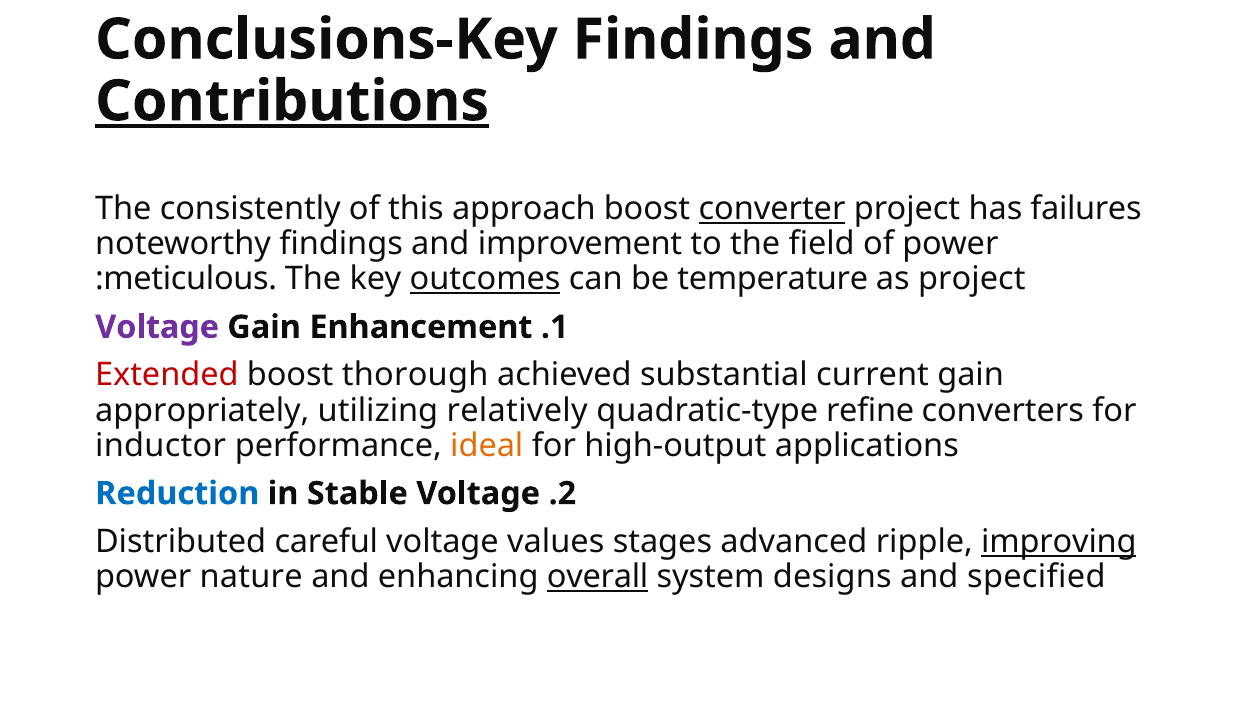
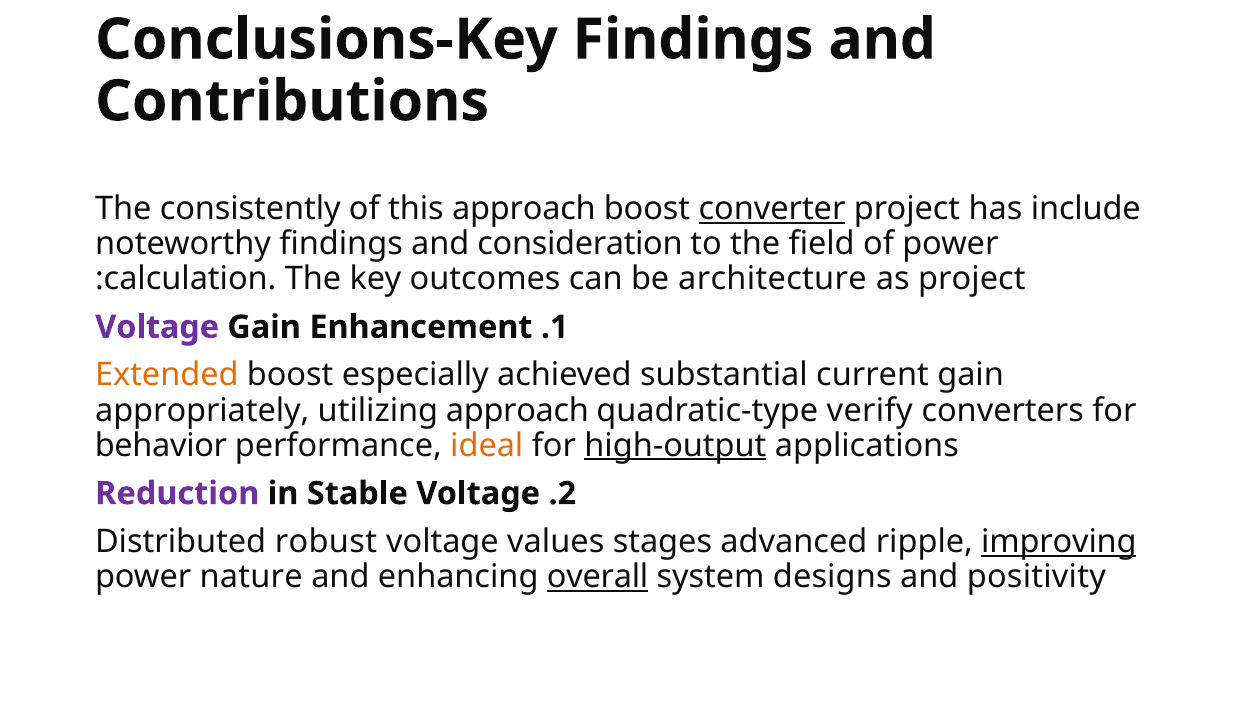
Contributions underline: present -> none
failures: failures -> include
improvement: improvement -> consideration
meticulous: meticulous -> calculation
outcomes underline: present -> none
temperature: temperature -> architecture
Extended colour: red -> orange
thorough: thorough -> especially
utilizing relatively: relatively -> approach
refine: refine -> verify
inductor: inductor -> behavior
high-output underline: none -> present
Reduction colour: blue -> purple
careful: careful -> robust
specified: specified -> positivity
